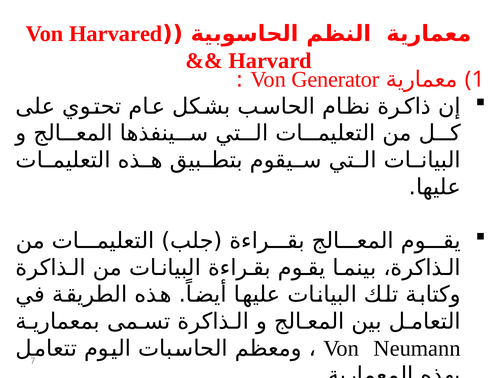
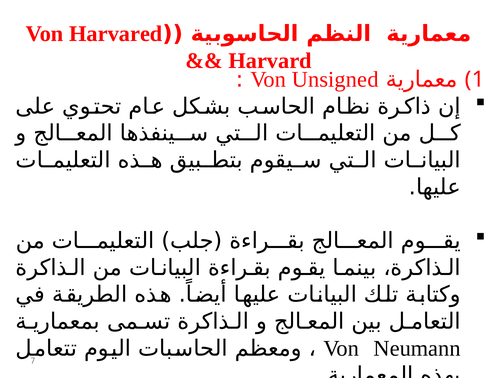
Generator: Generator -> Unsigned
